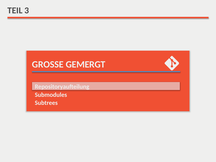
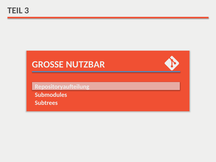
GEMERGT: GEMERGT -> NUTZBAR
